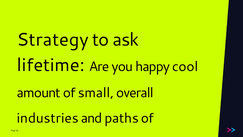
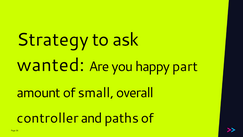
lifetime: lifetime -> wanted
cool: cool -> part
industries: industries -> controller
